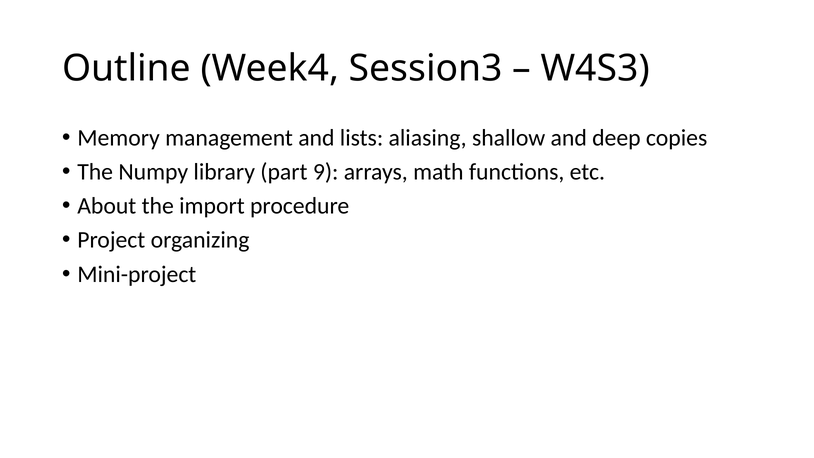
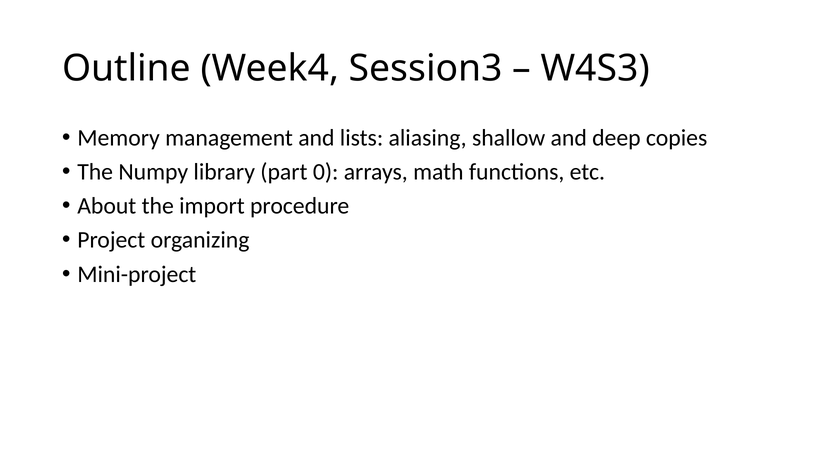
9: 9 -> 0
